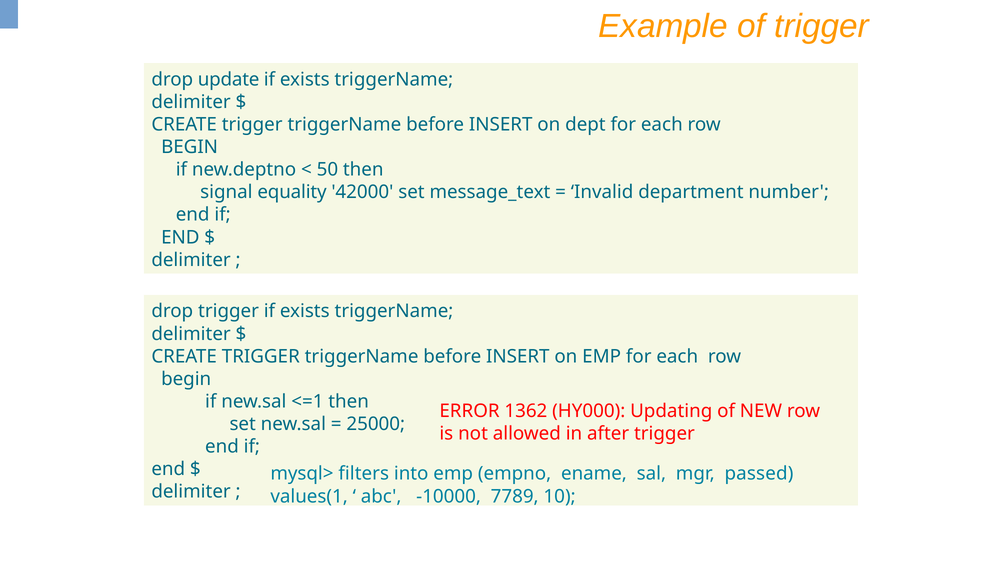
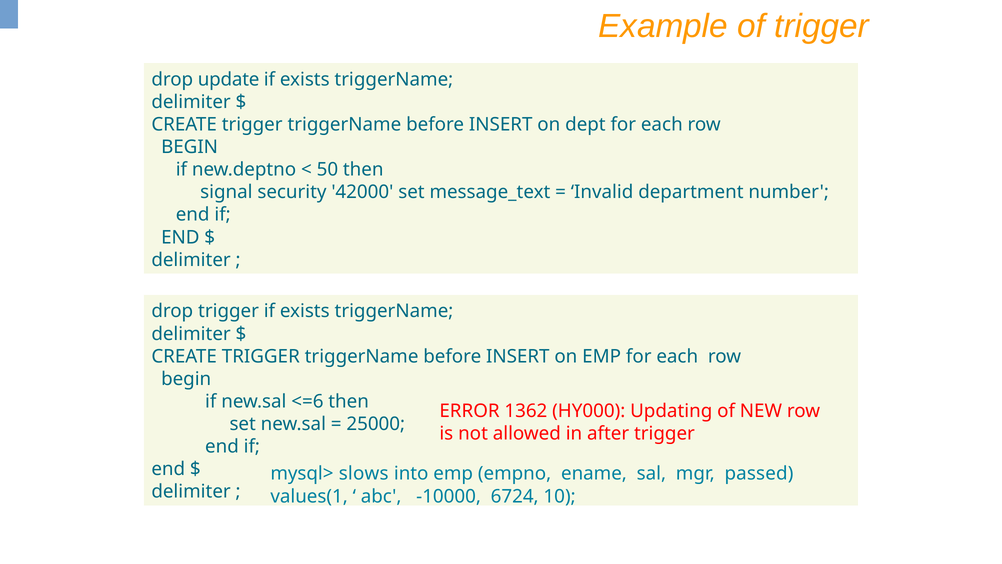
equality: equality -> security
<=1: <=1 -> <=6
filters: filters -> slows
7789: 7789 -> 6724
